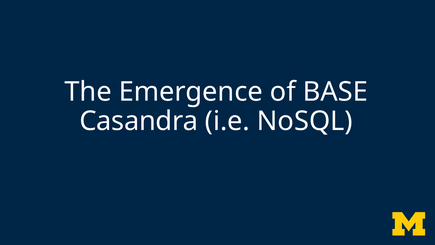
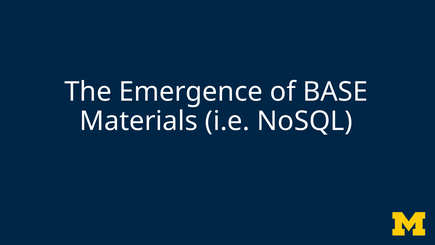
Casandra: Casandra -> Materials
